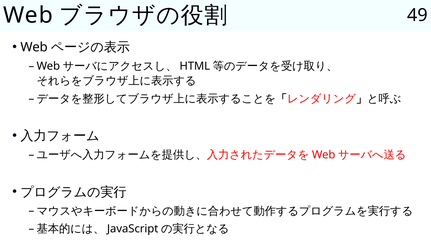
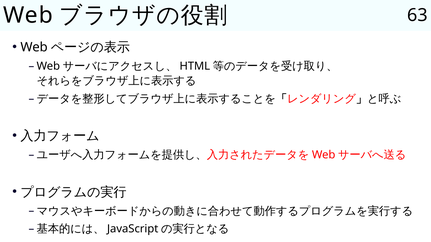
49: 49 -> 63
